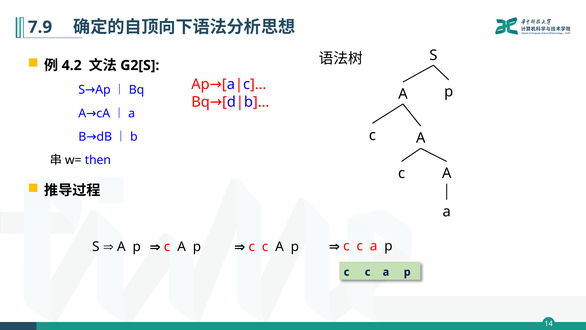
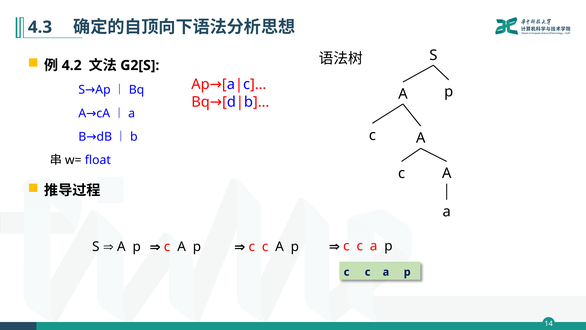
7.9: 7.9 -> 4.3
then: then -> float
